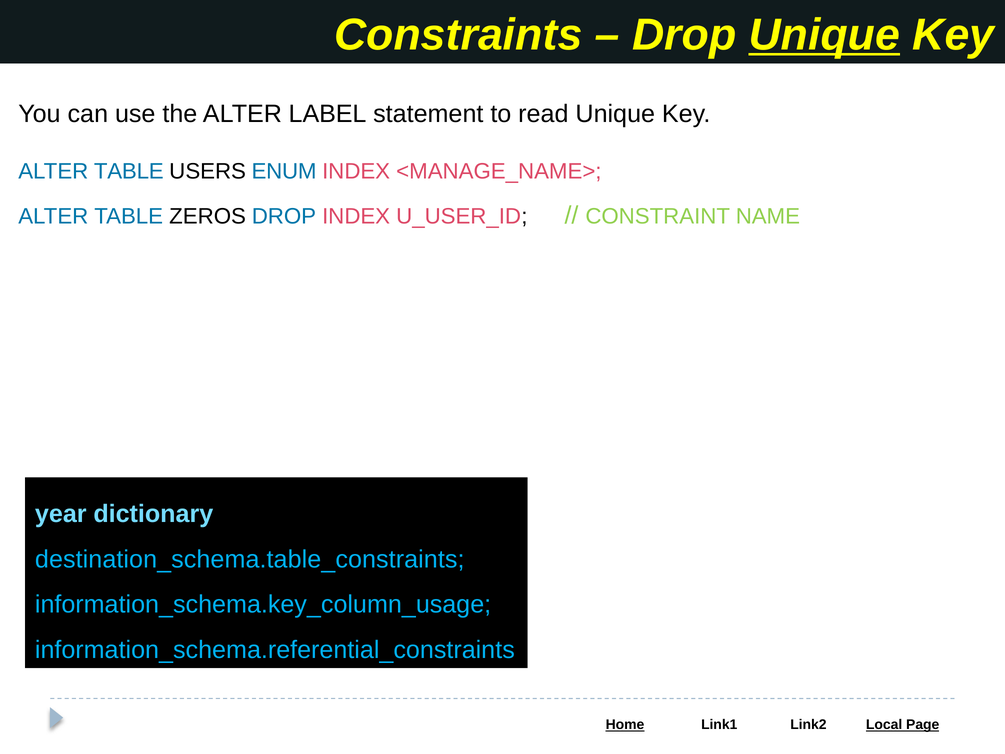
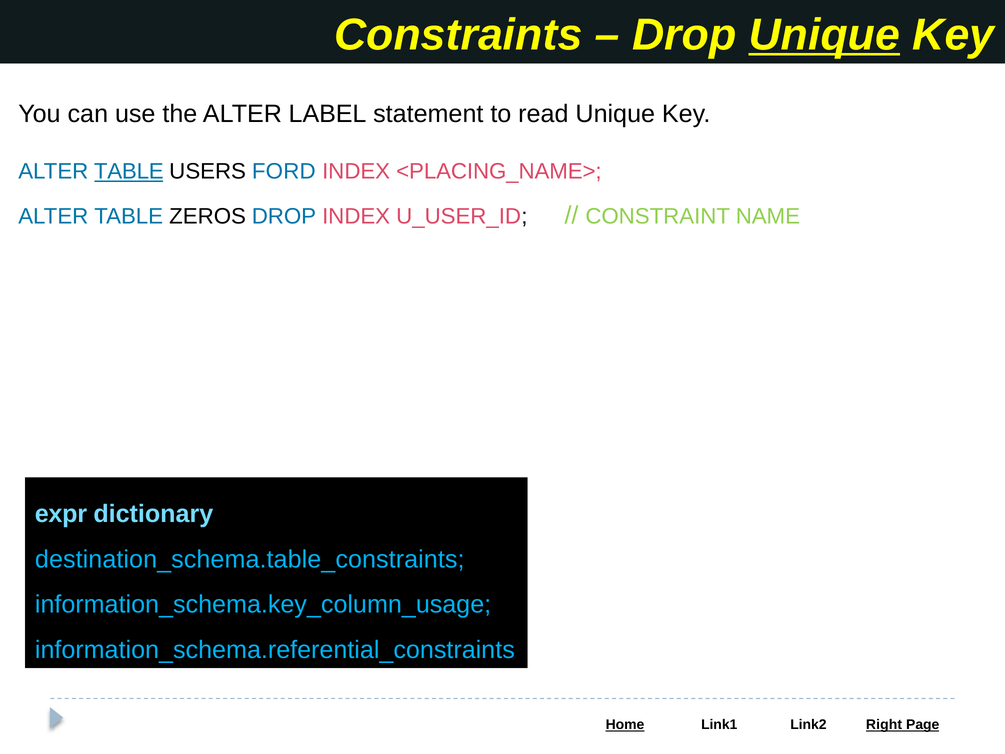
TABLE at (129, 172) underline: none -> present
ENUM: ENUM -> FORD
<MANAGE_NAME>: <MANAGE_NAME> -> <PLACING_NAME>
year: year -> expr
Local: Local -> Right
